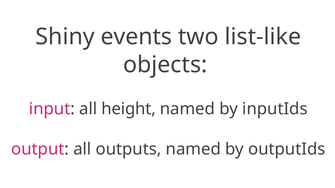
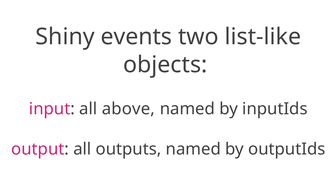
height: height -> above
